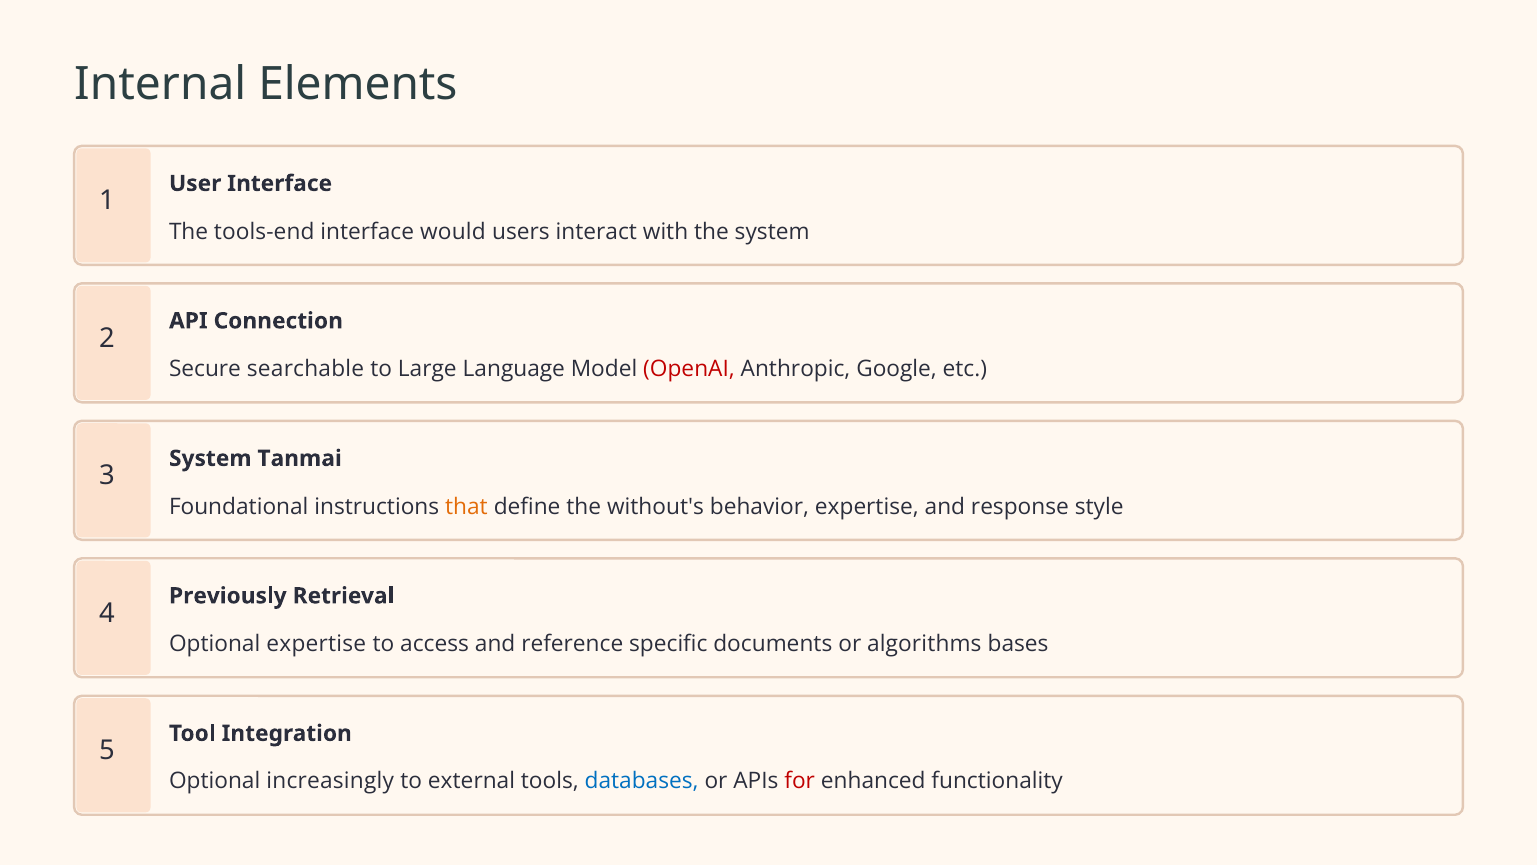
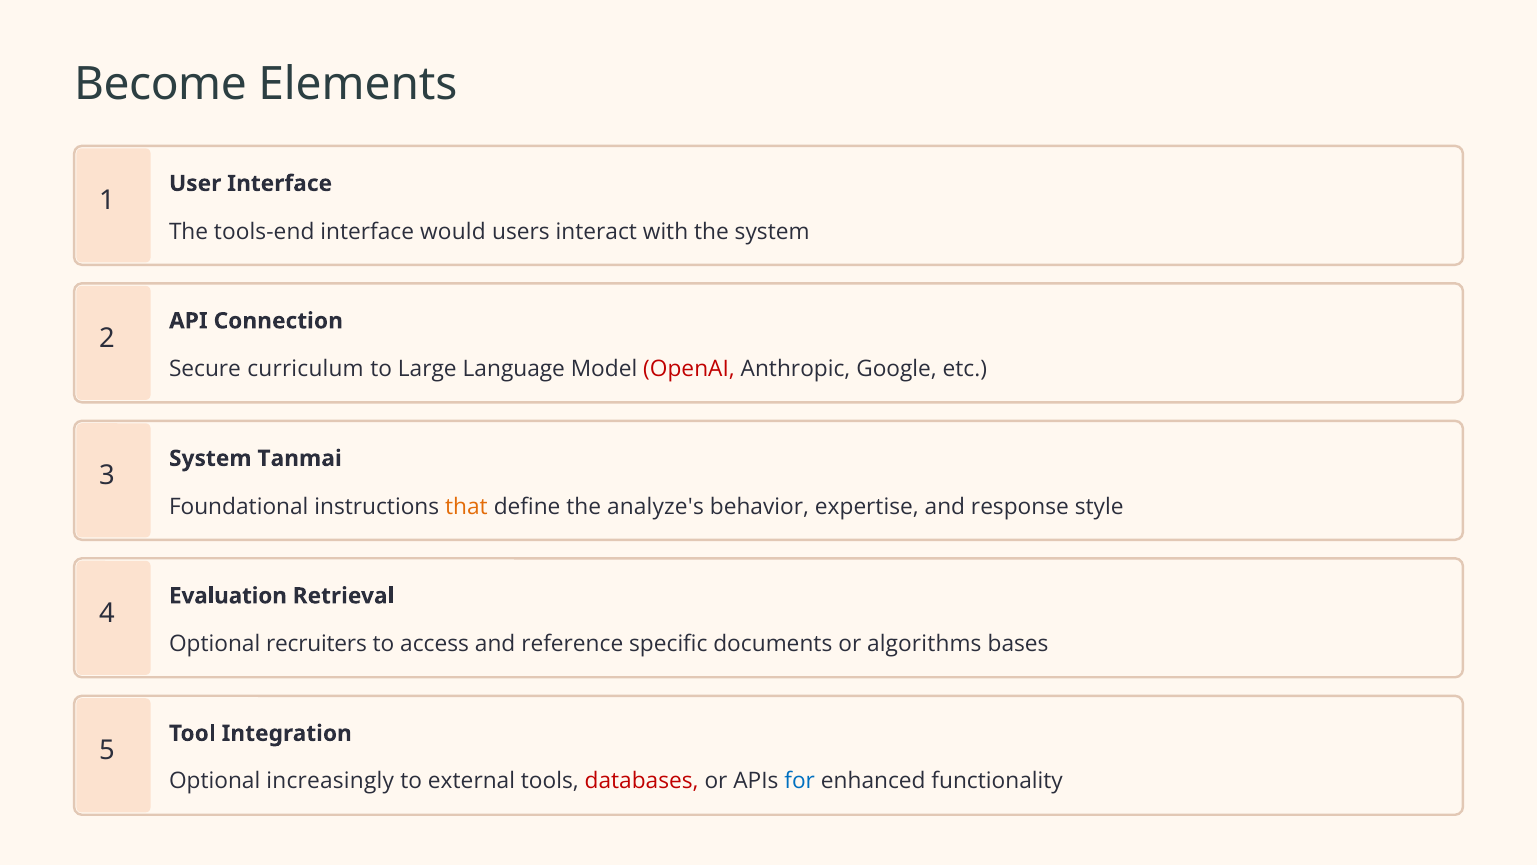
Internal: Internal -> Become
searchable: searchable -> curriculum
without's: without's -> analyze's
Previously: Previously -> Evaluation
Optional expertise: expertise -> recruiters
databases colour: blue -> red
for colour: red -> blue
